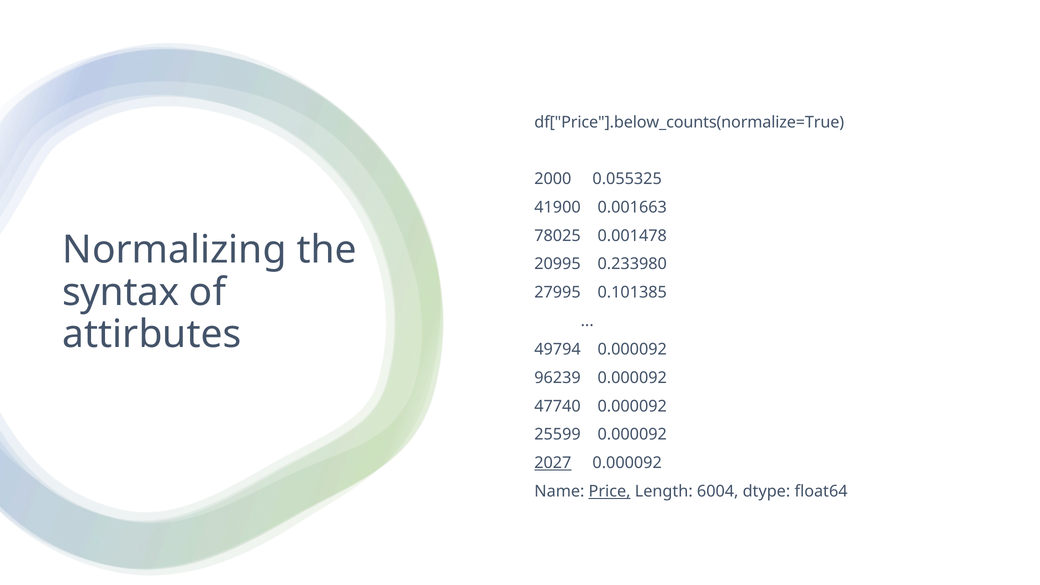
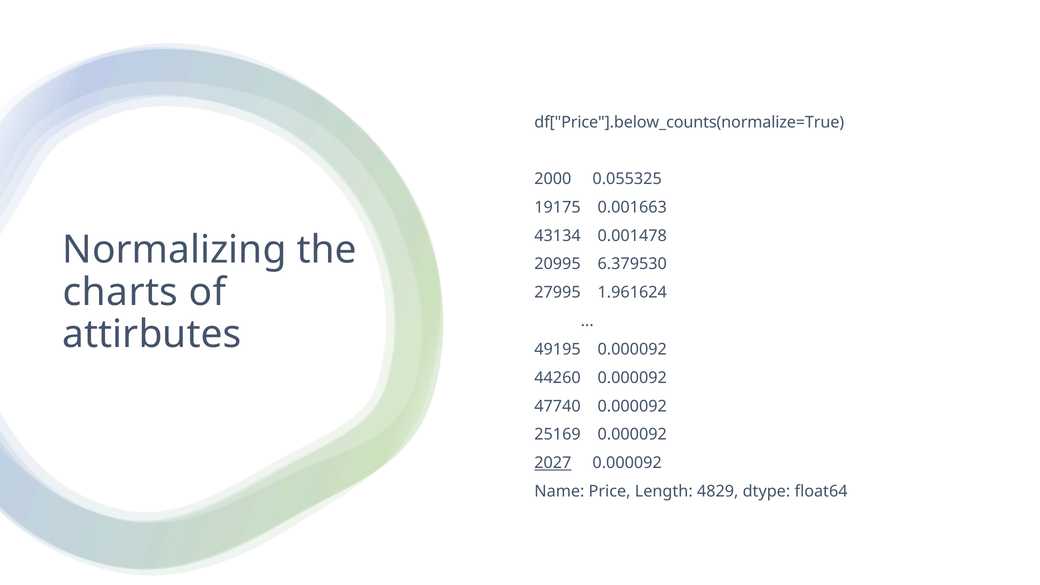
41900: 41900 -> 19175
78025: 78025 -> 43134
0.233980: 0.233980 -> 6.379530
syntax: syntax -> charts
0.101385: 0.101385 -> 1.961624
49794: 49794 -> 49195
96239: 96239 -> 44260
25599: 25599 -> 25169
Price underline: present -> none
6004: 6004 -> 4829
